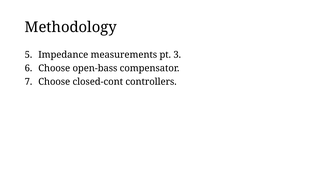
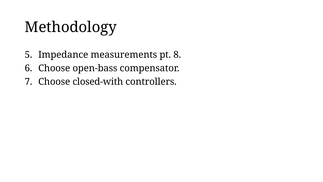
3: 3 -> 8
closed-cont: closed-cont -> closed-with
